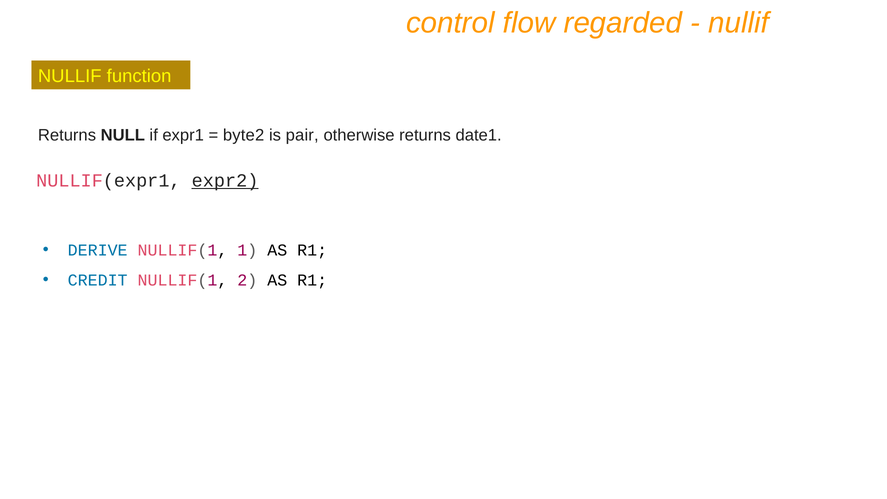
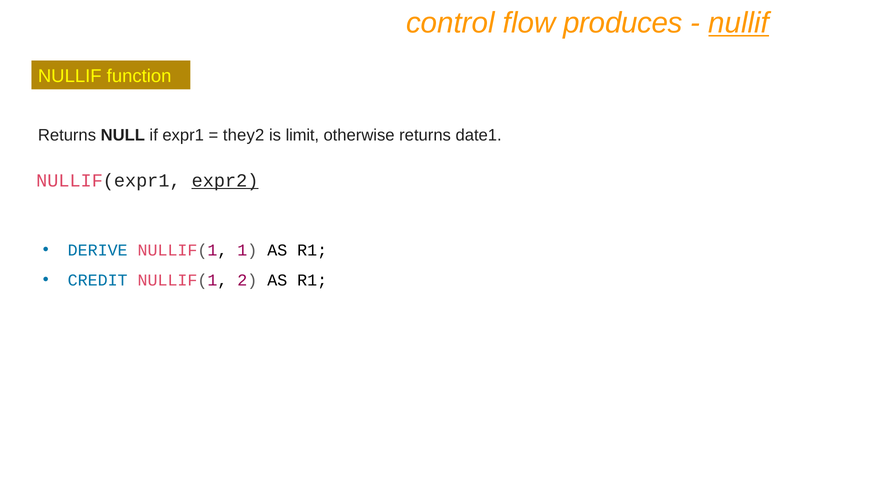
regarded: regarded -> produces
nullif at (739, 23) underline: none -> present
byte2: byte2 -> they2
pair: pair -> limit
